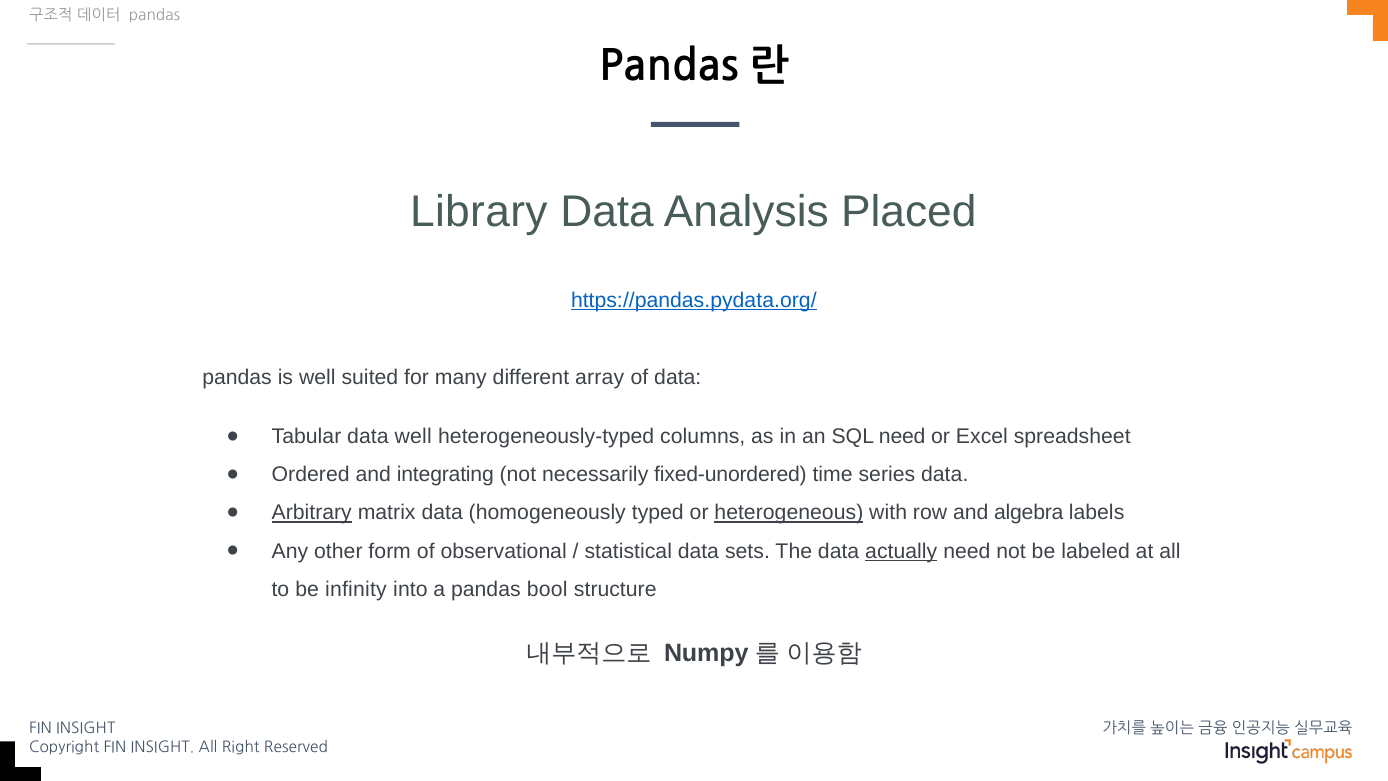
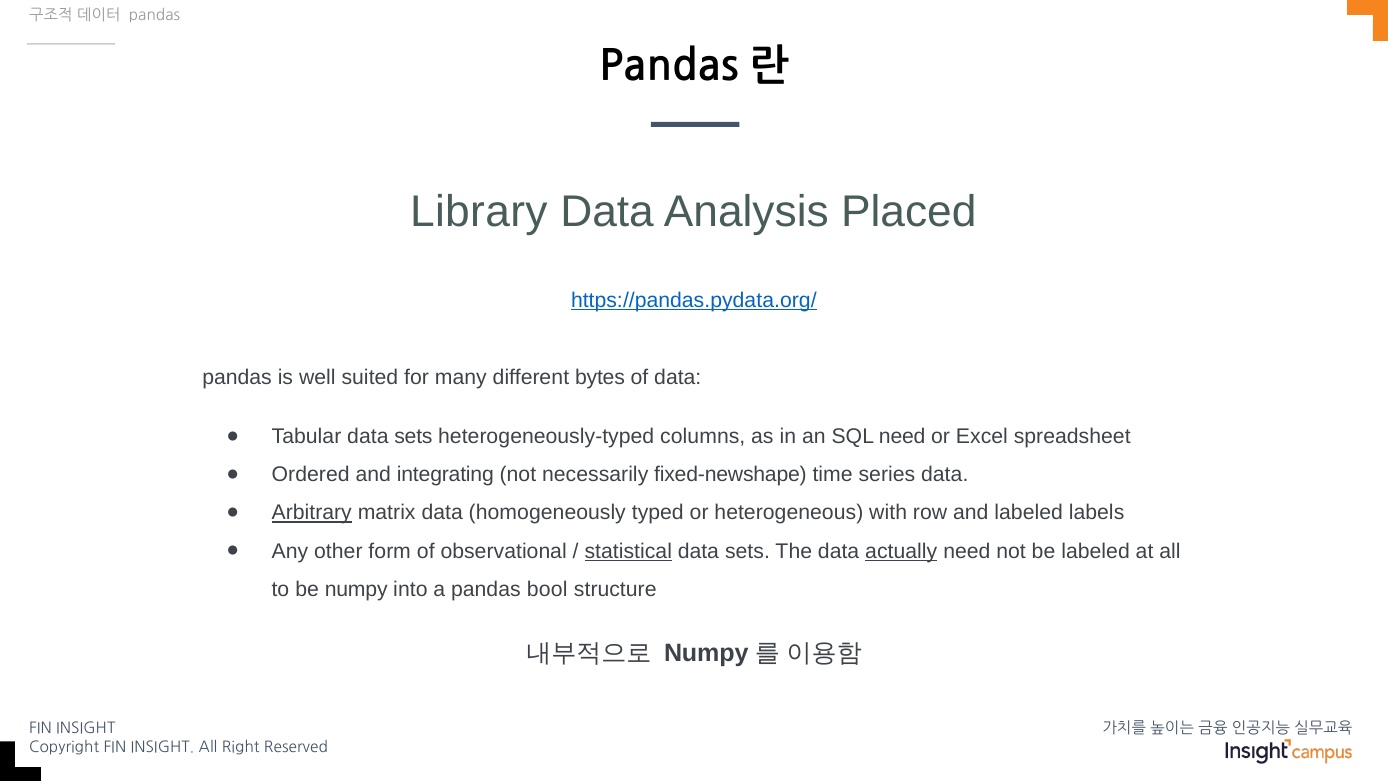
array: array -> bytes
Tabular data well: well -> sets
fixed-unordered: fixed-unordered -> fixed-newshape
heterogeneous underline: present -> none
and algebra: algebra -> labeled
statistical underline: none -> present
be infinity: infinity -> numpy
